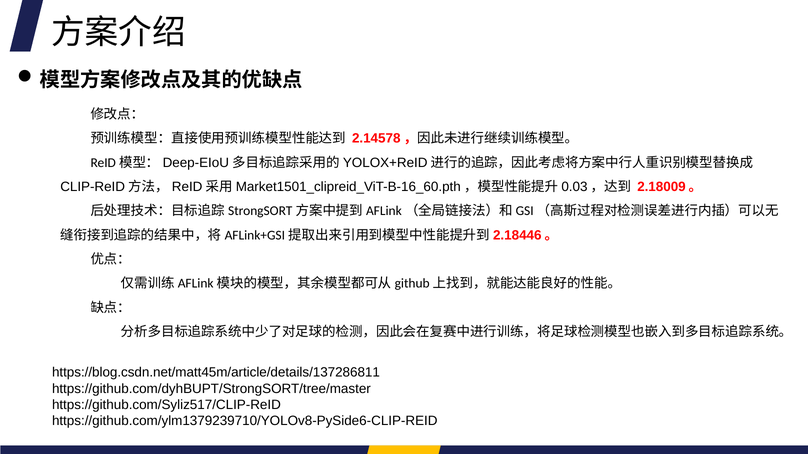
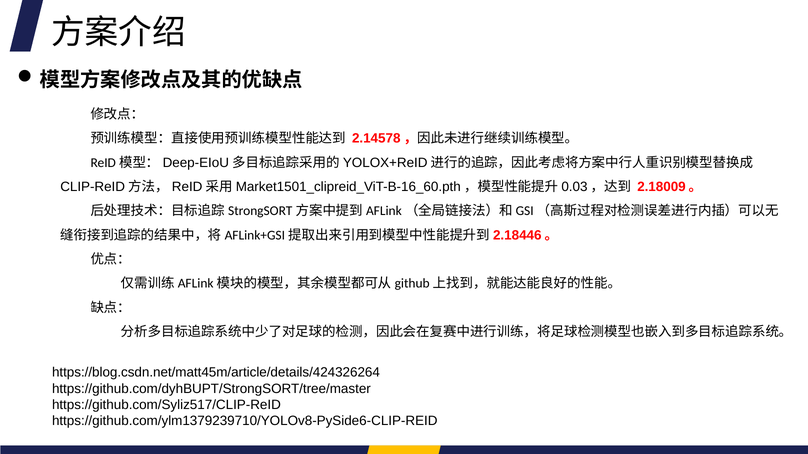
https://blog.csdn.net/matt45m/article/details/137286811: https://blog.csdn.net/matt45m/article/details/137286811 -> https://blog.csdn.net/matt45m/article/details/424326264
